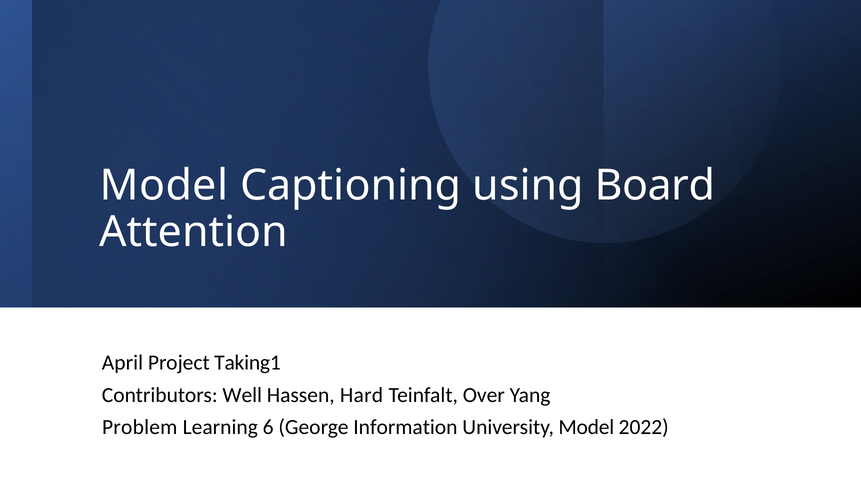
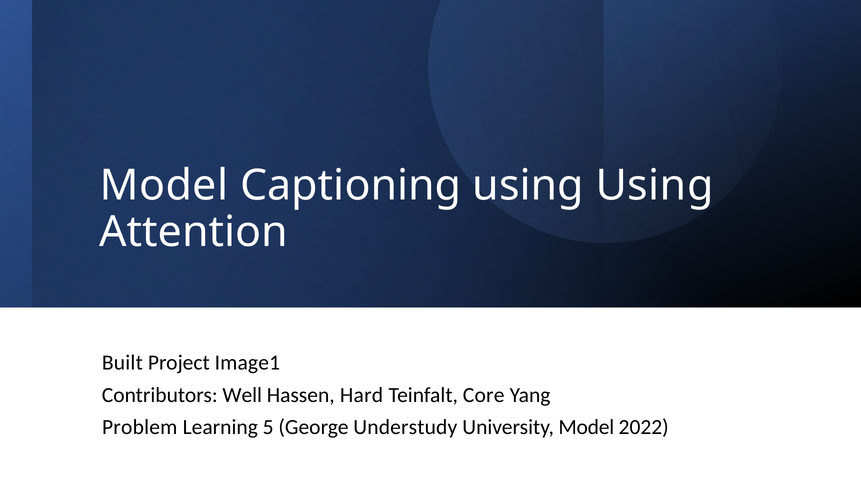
using Board: Board -> Using
April: April -> Built
Taking1: Taking1 -> Image1
Over: Over -> Core
6: 6 -> 5
Information: Information -> Understudy
